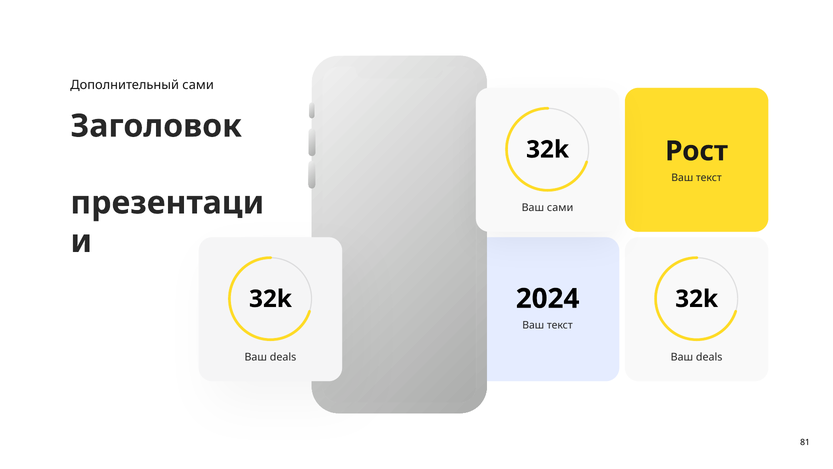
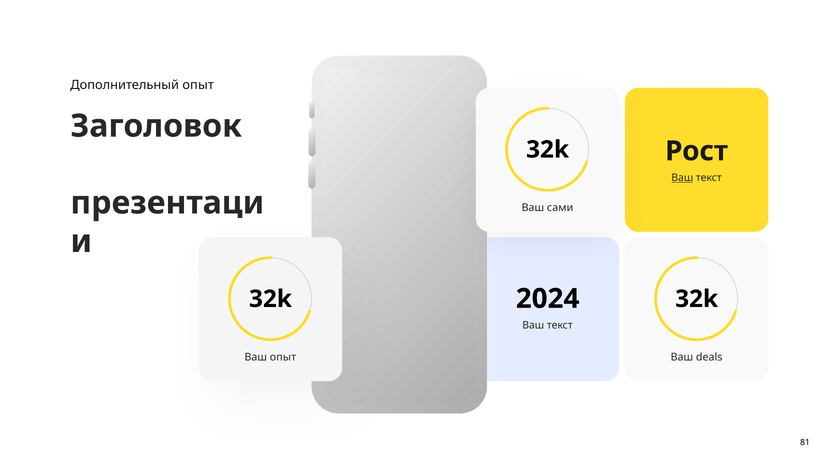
Дополнительный сами: сами -> опыт
Ваш at (682, 178) underline: none -> present
deals at (283, 357): deals -> опыт
